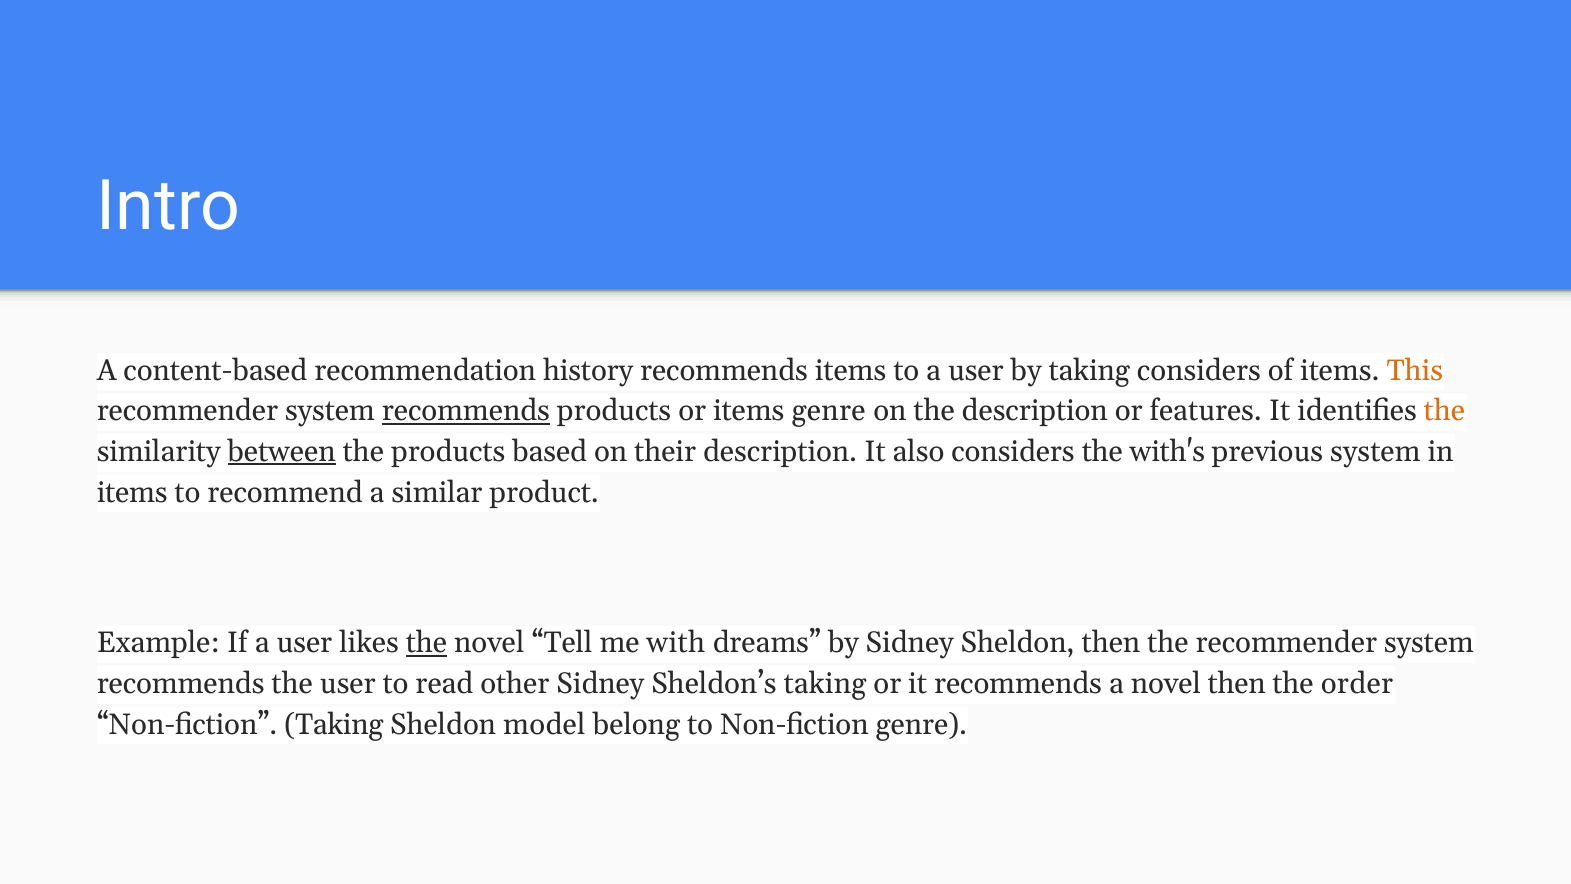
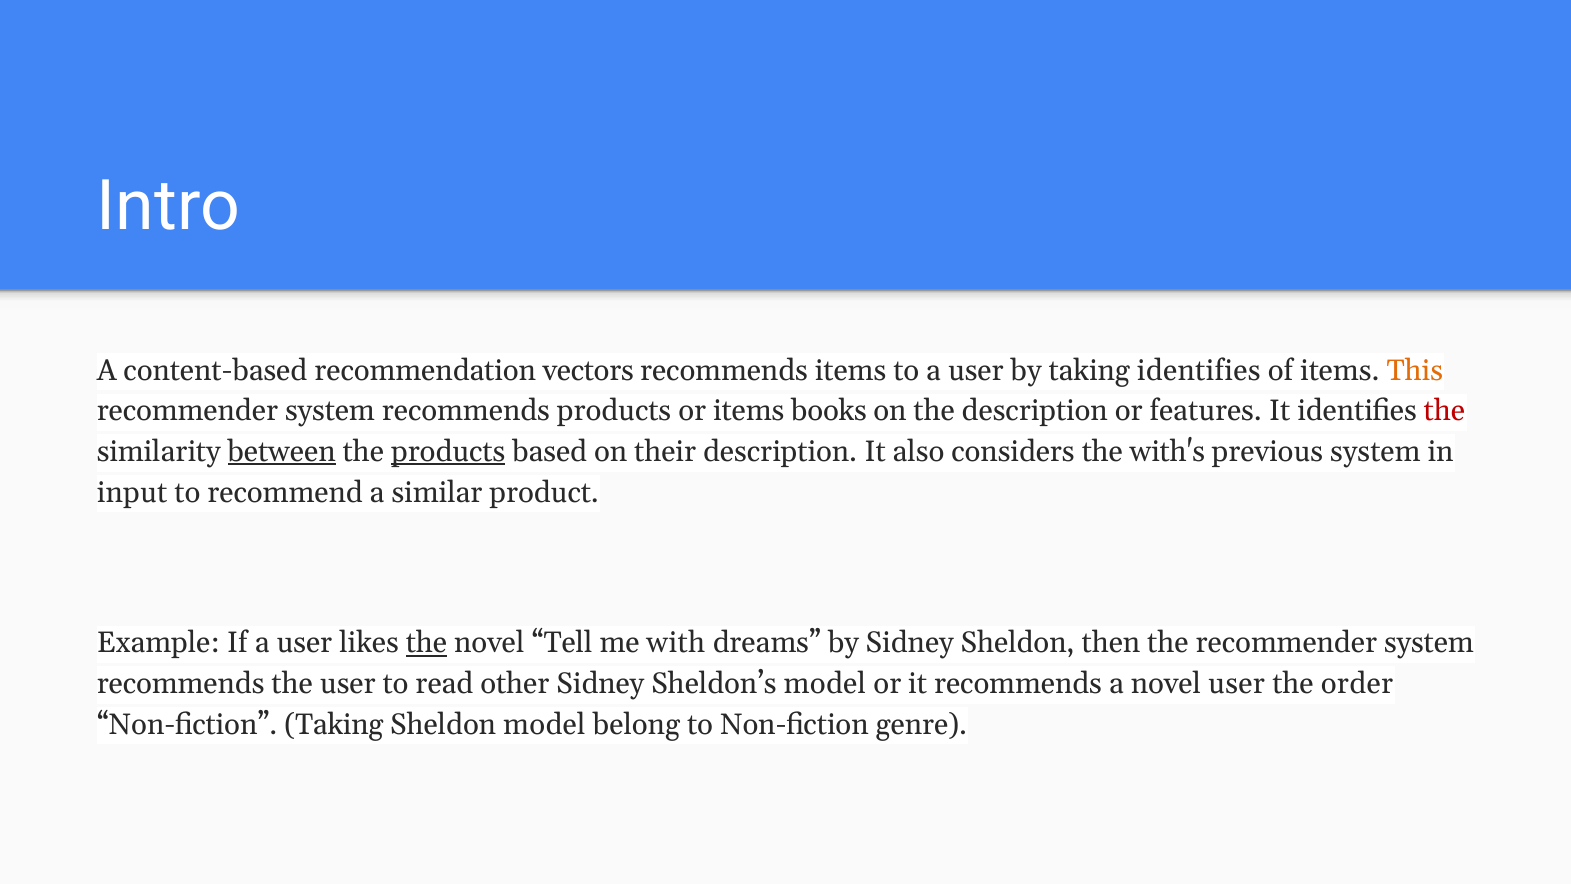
history: history -> vectors
taking considers: considers -> identifies
recommends at (466, 411) underline: present -> none
items genre: genre -> books
the at (1444, 411) colour: orange -> red
products at (448, 452) underline: none -> present
items at (132, 492): items -> input
Sheldon’s taking: taking -> model
novel then: then -> user
